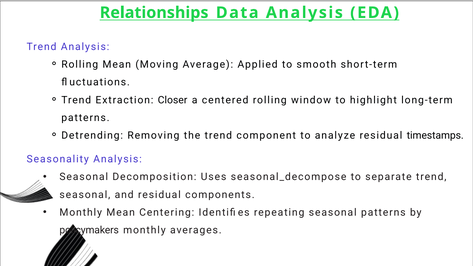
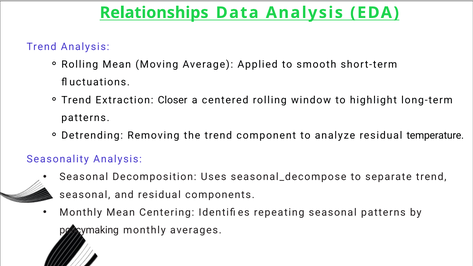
timestamps: timestamps -> temperature
policymakers: policymakers -> policymaking
